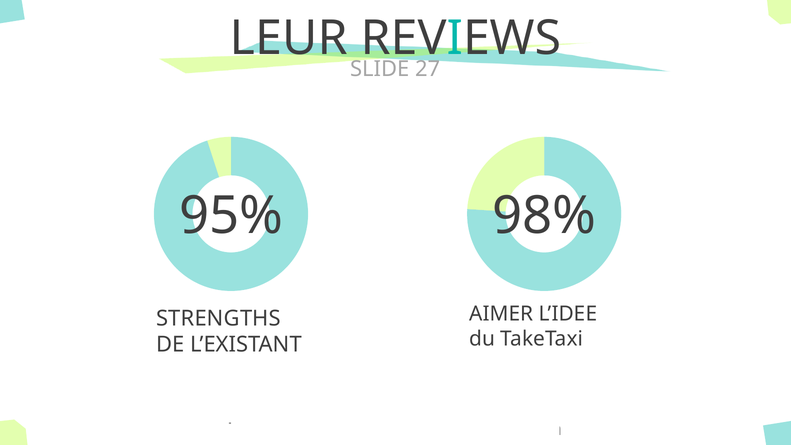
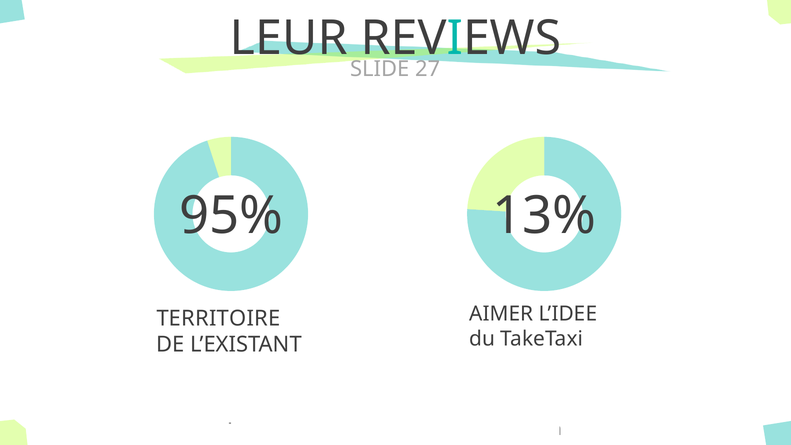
98%: 98% -> 13%
STRENGTHS: STRENGTHS -> TERRITOIRE
